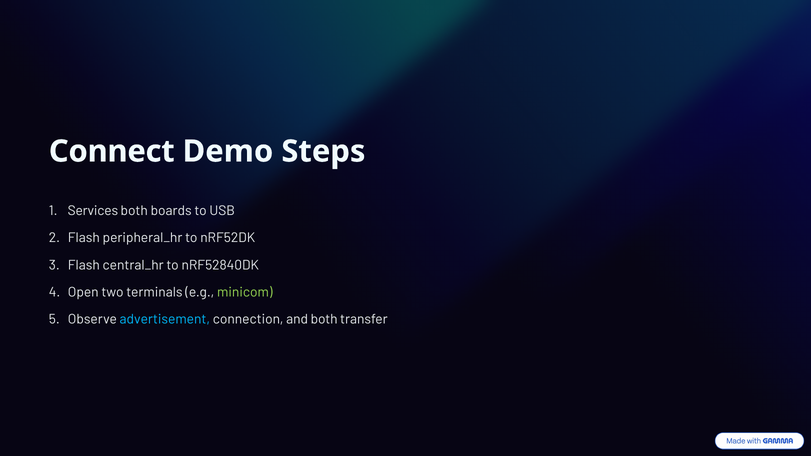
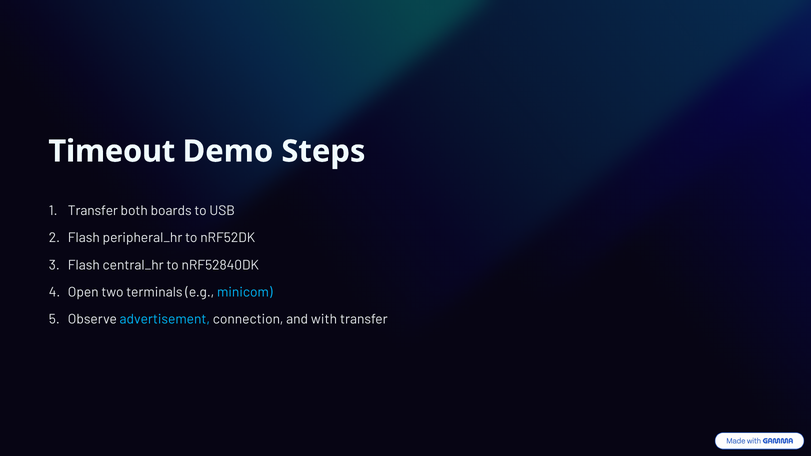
Connect: Connect -> Timeout
Services at (93, 211): Services -> Transfer
minicom colour: light green -> light blue
and both: both -> with
